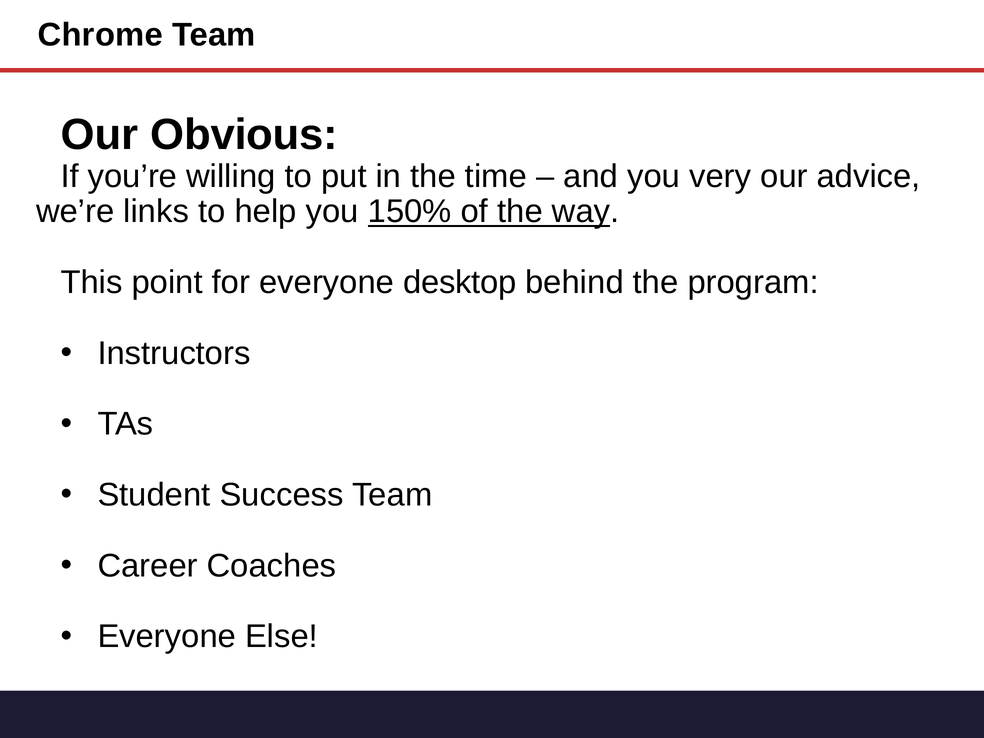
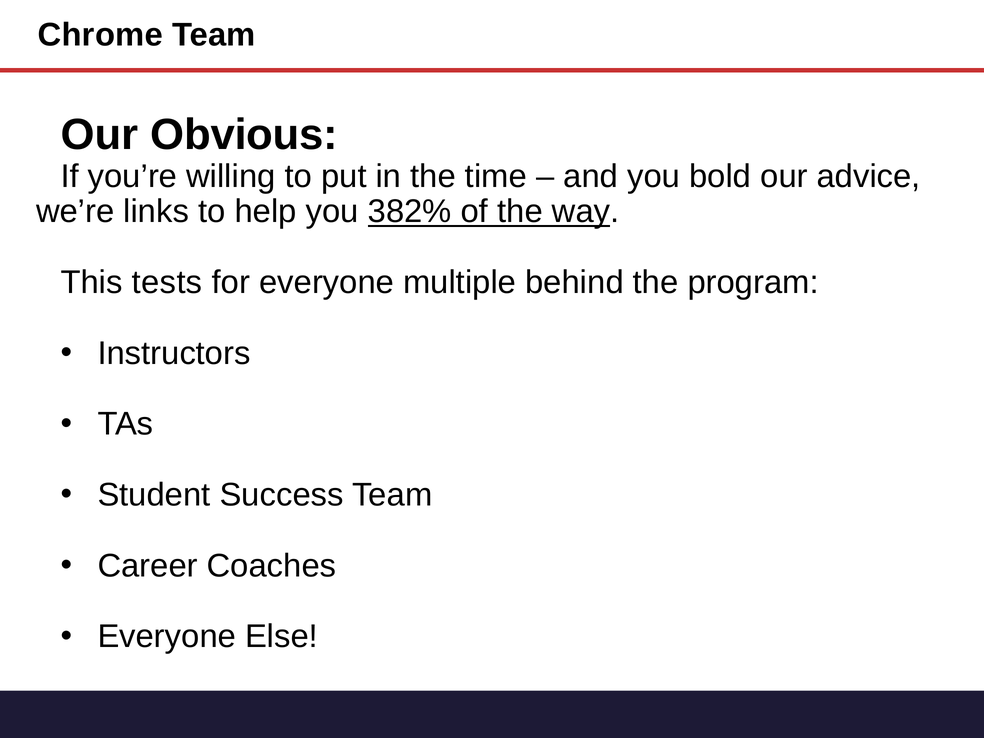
very: very -> bold
150%: 150% -> 382%
point: point -> tests
desktop: desktop -> multiple
